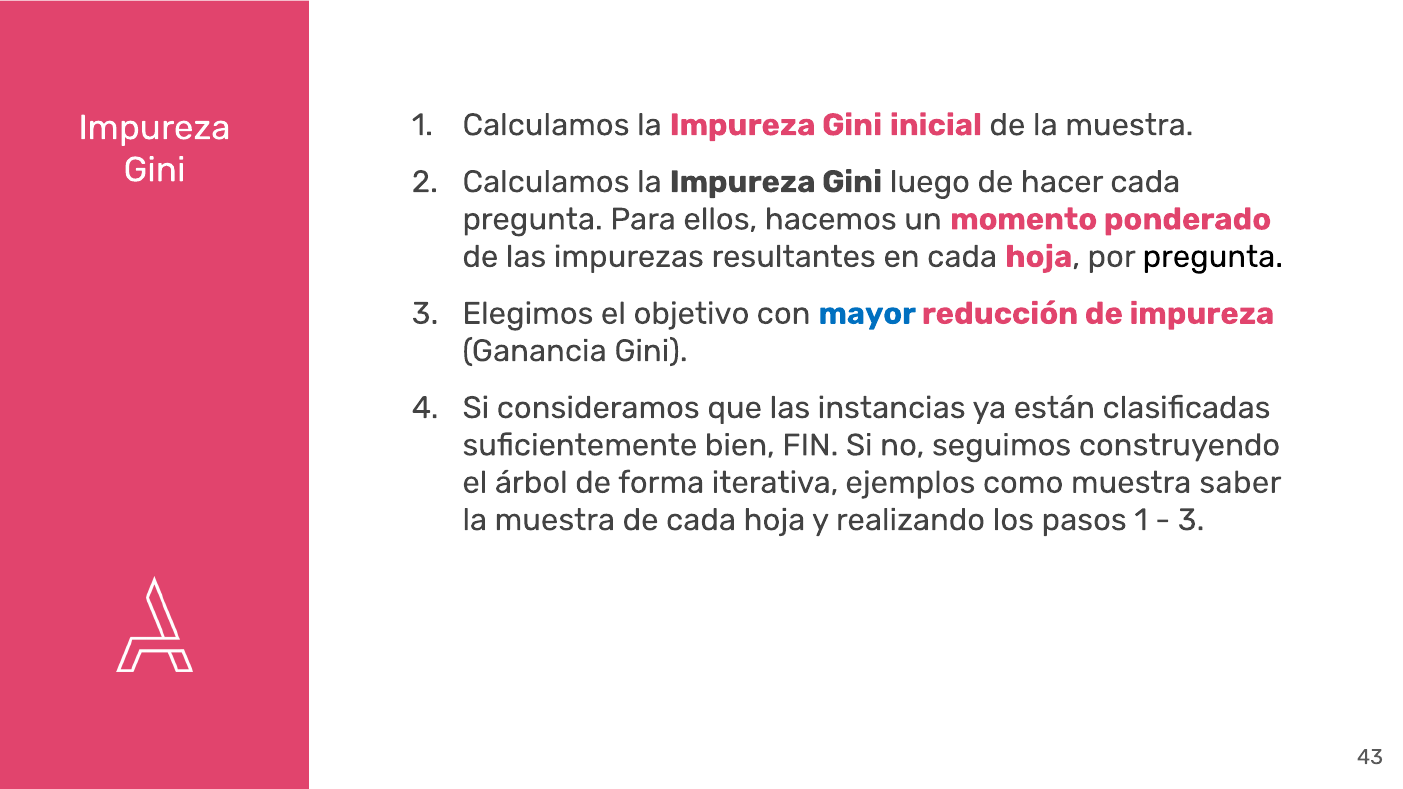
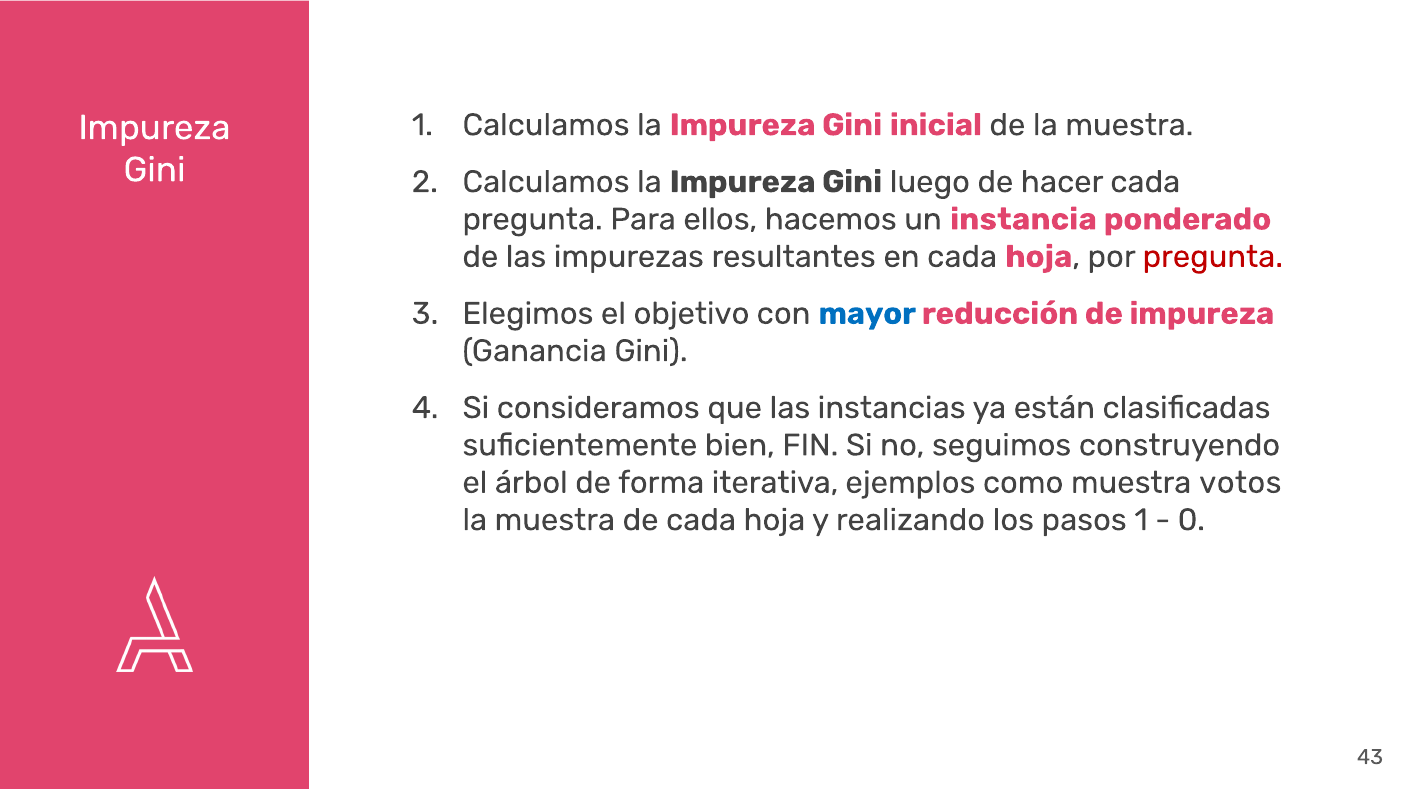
momento: momento -> instancia
pregunta at (1213, 257) colour: black -> red
saber: saber -> votos
3 at (1191, 520): 3 -> 0
